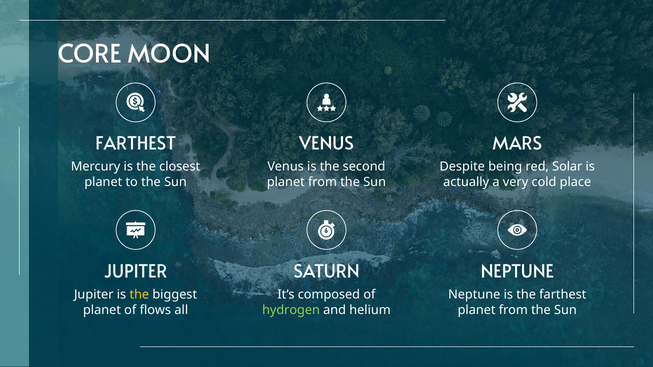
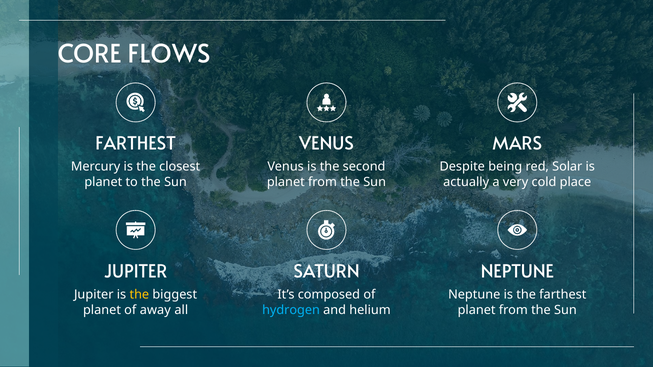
MOON: MOON -> FLOWS
flows: flows -> away
hydrogen colour: light green -> light blue
